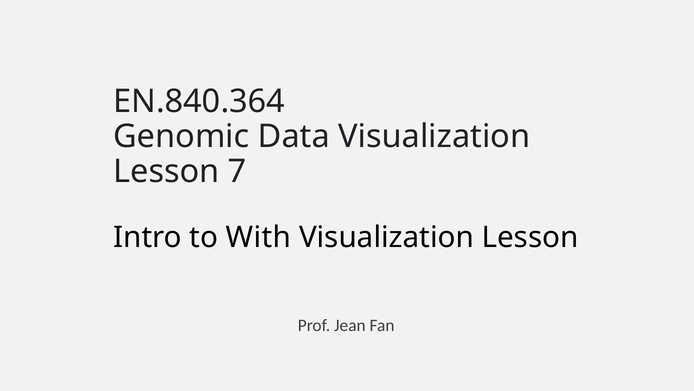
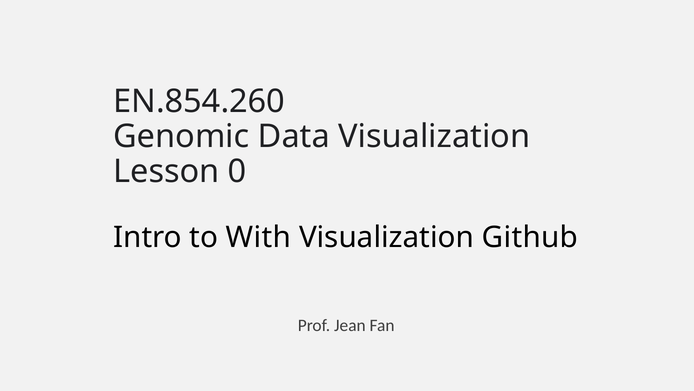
EN.840.364: EN.840.364 -> EN.854.260
7: 7 -> 0
Lesson at (530, 237): Lesson -> Github
